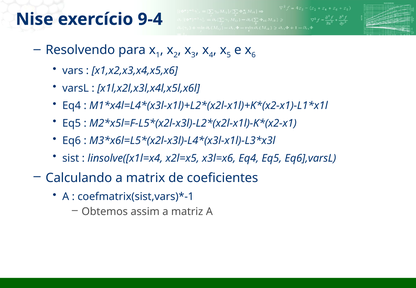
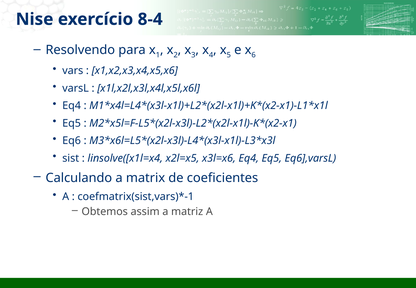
9-4: 9-4 -> 8-4
